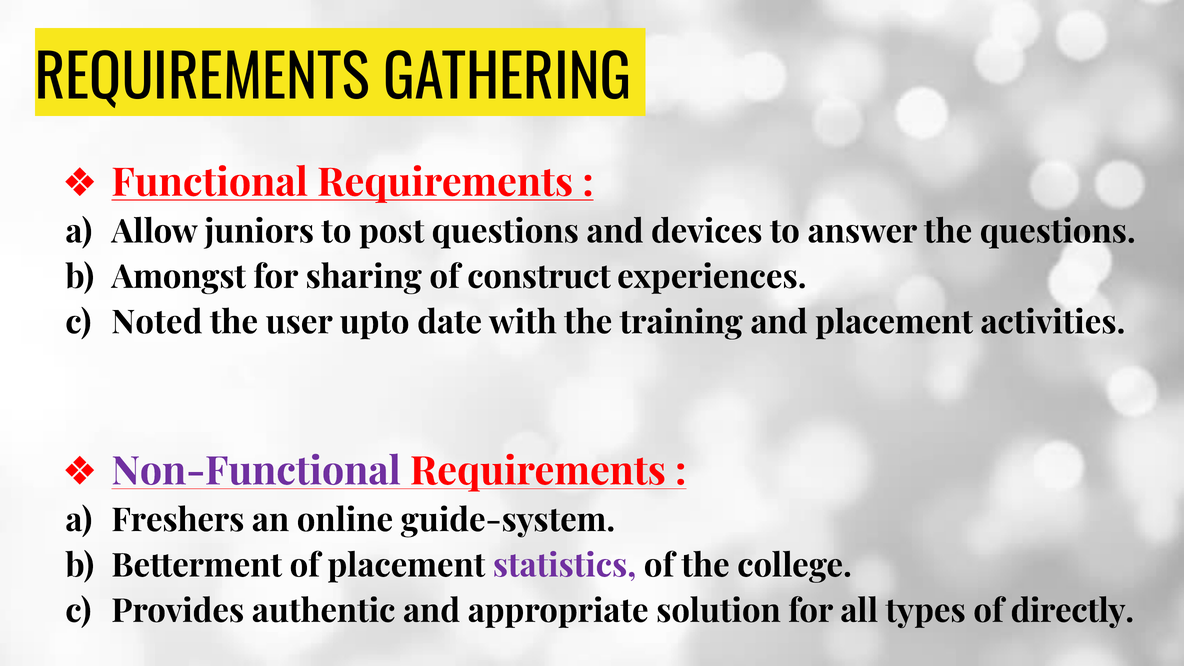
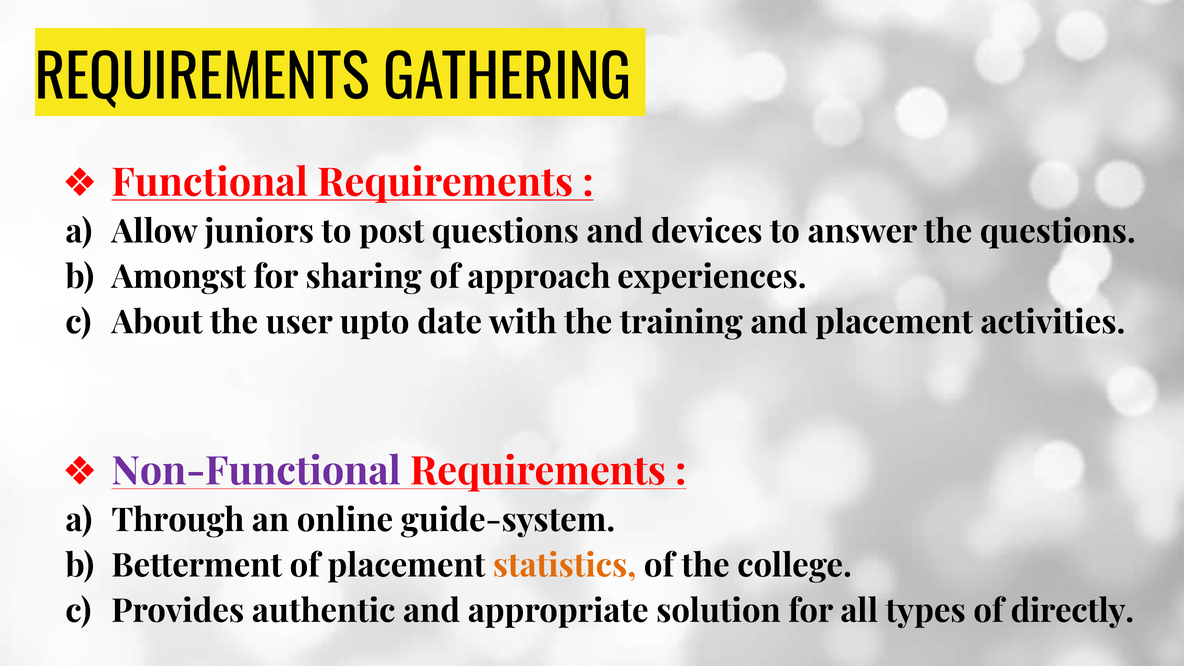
construct: construct -> approach
Noted: Noted -> About
Freshers: Freshers -> Through
statistics colour: purple -> orange
